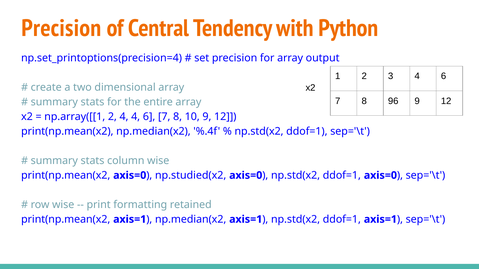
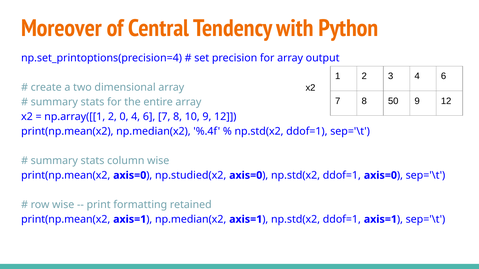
Precision at (61, 28): Precision -> Moreover
96: 96 -> 50
2 4: 4 -> 0
